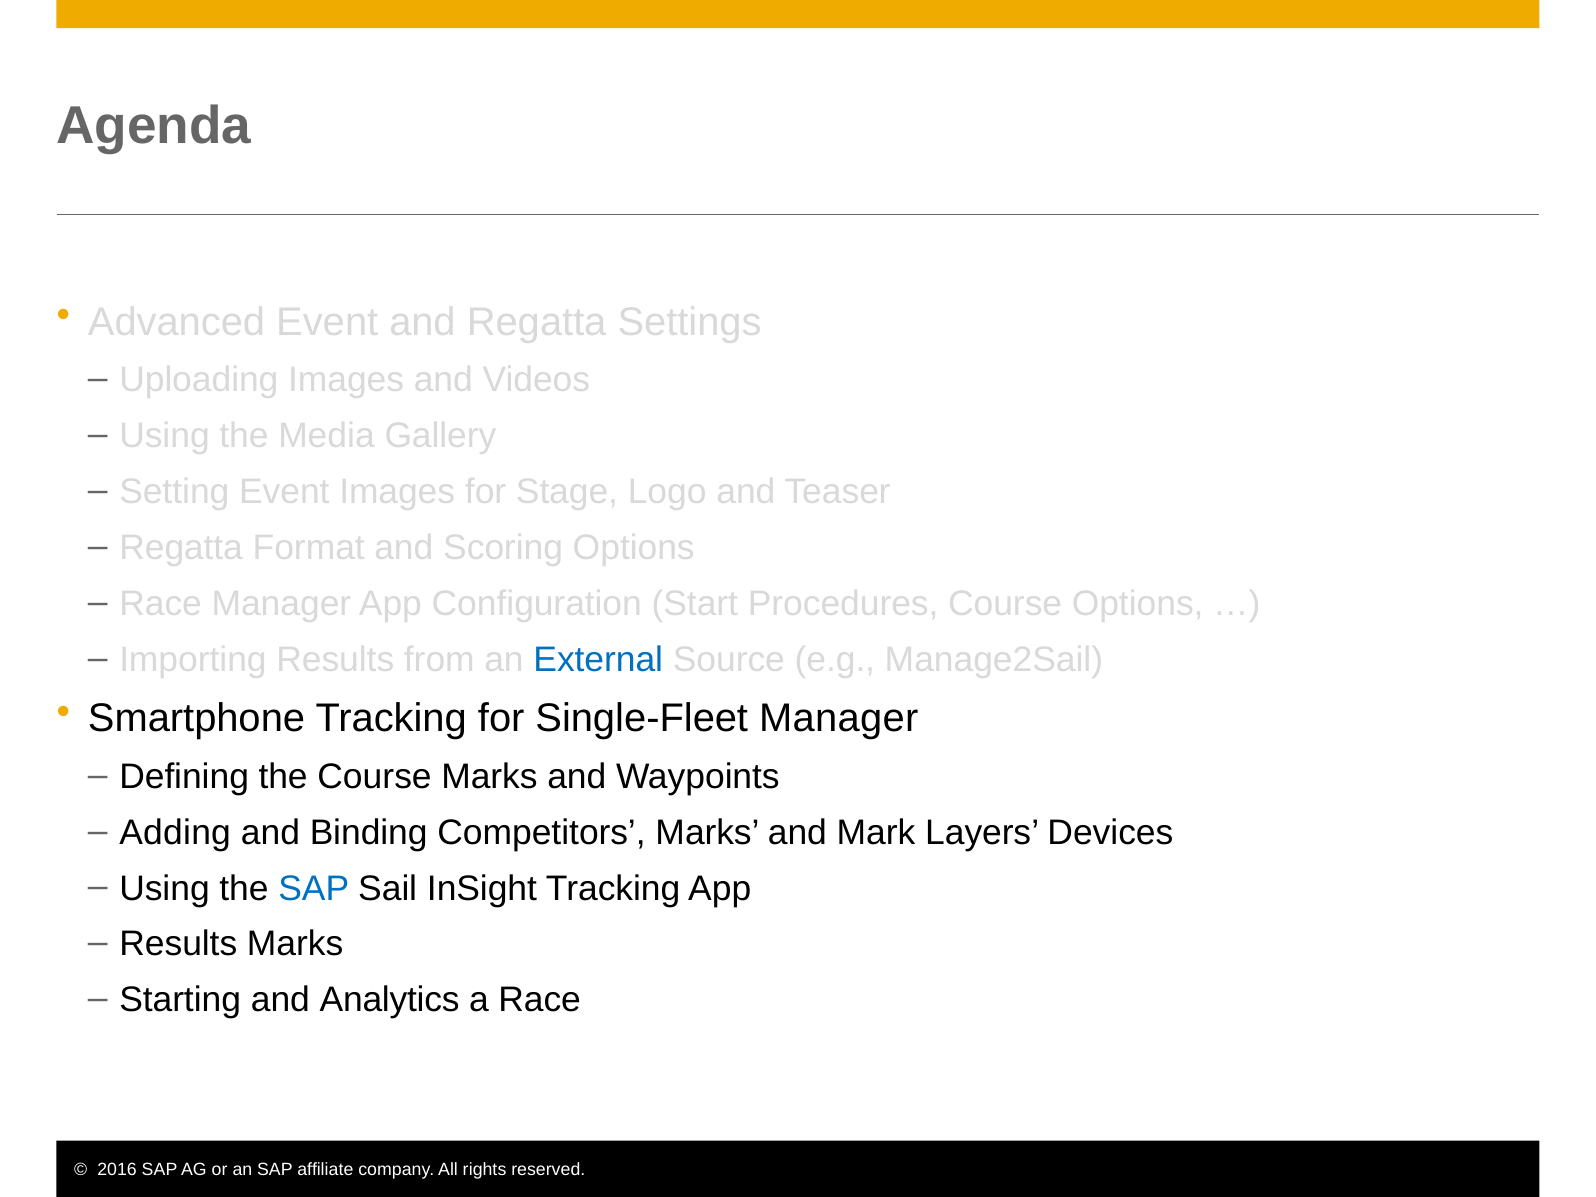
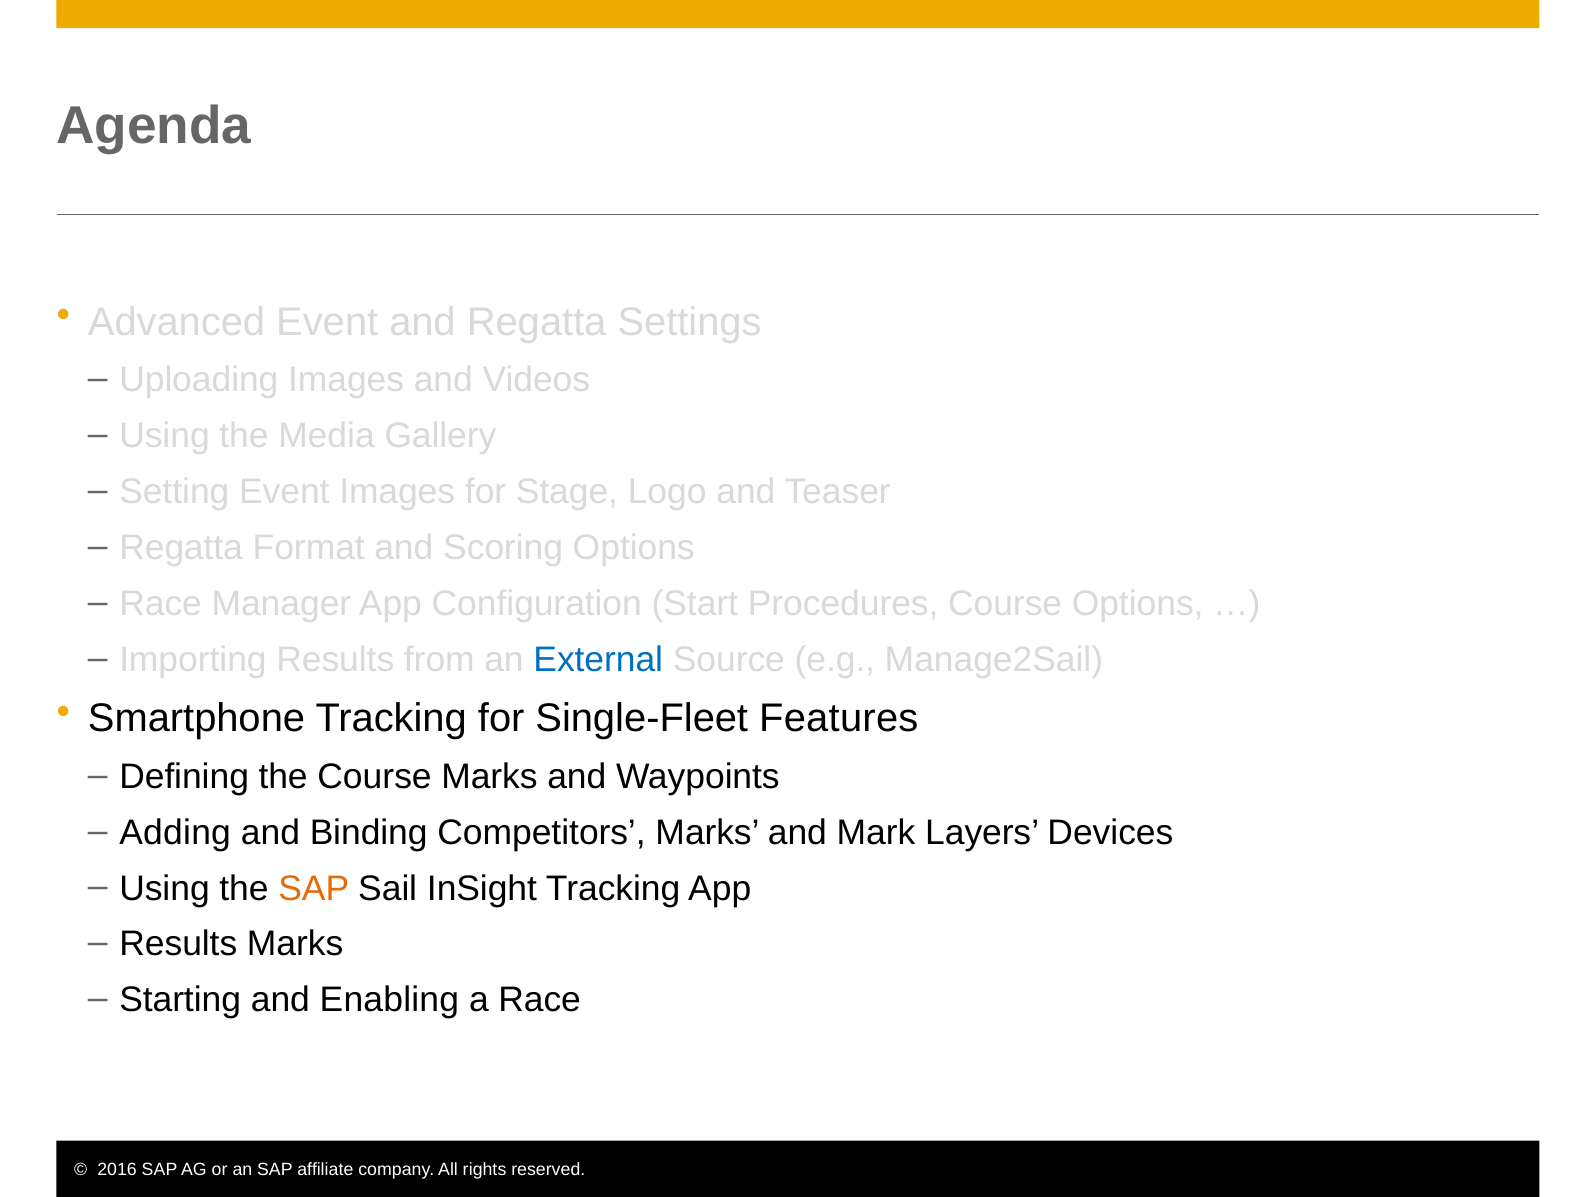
Single-Fleet Manager: Manager -> Features
SAP at (314, 888) colour: blue -> orange
Analytics: Analytics -> Enabling
